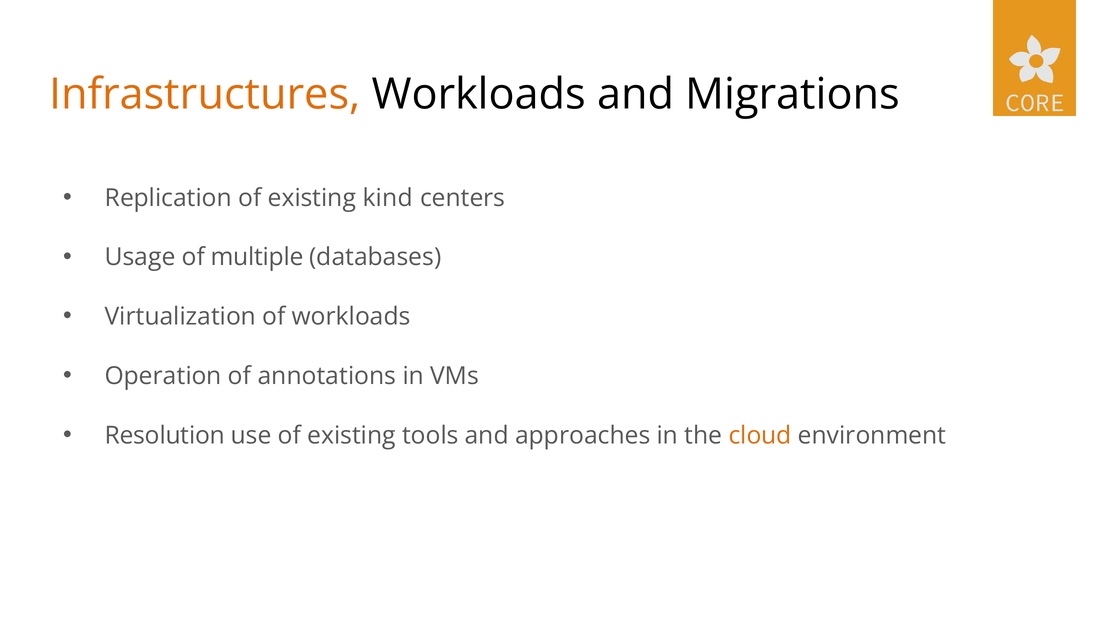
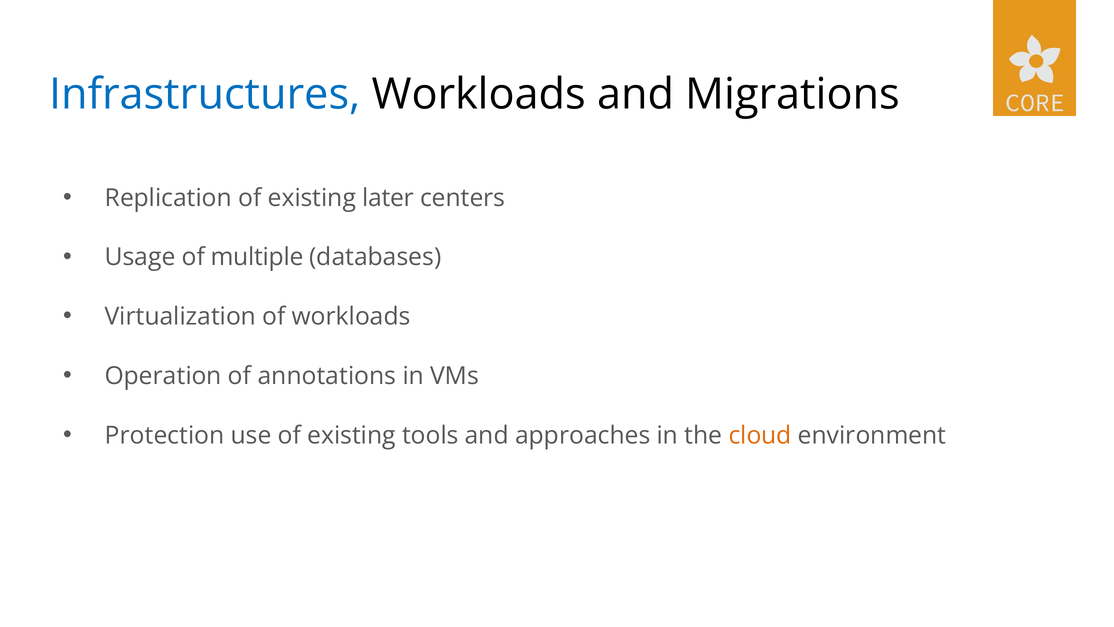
Infrastructures colour: orange -> blue
kind: kind -> later
Resolution: Resolution -> Protection
